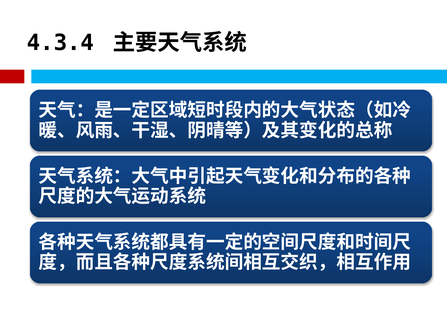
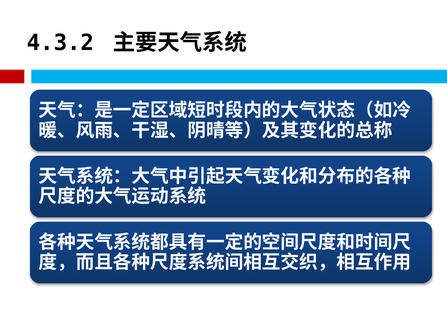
4.3.4: 4.3.4 -> 4.3.2
